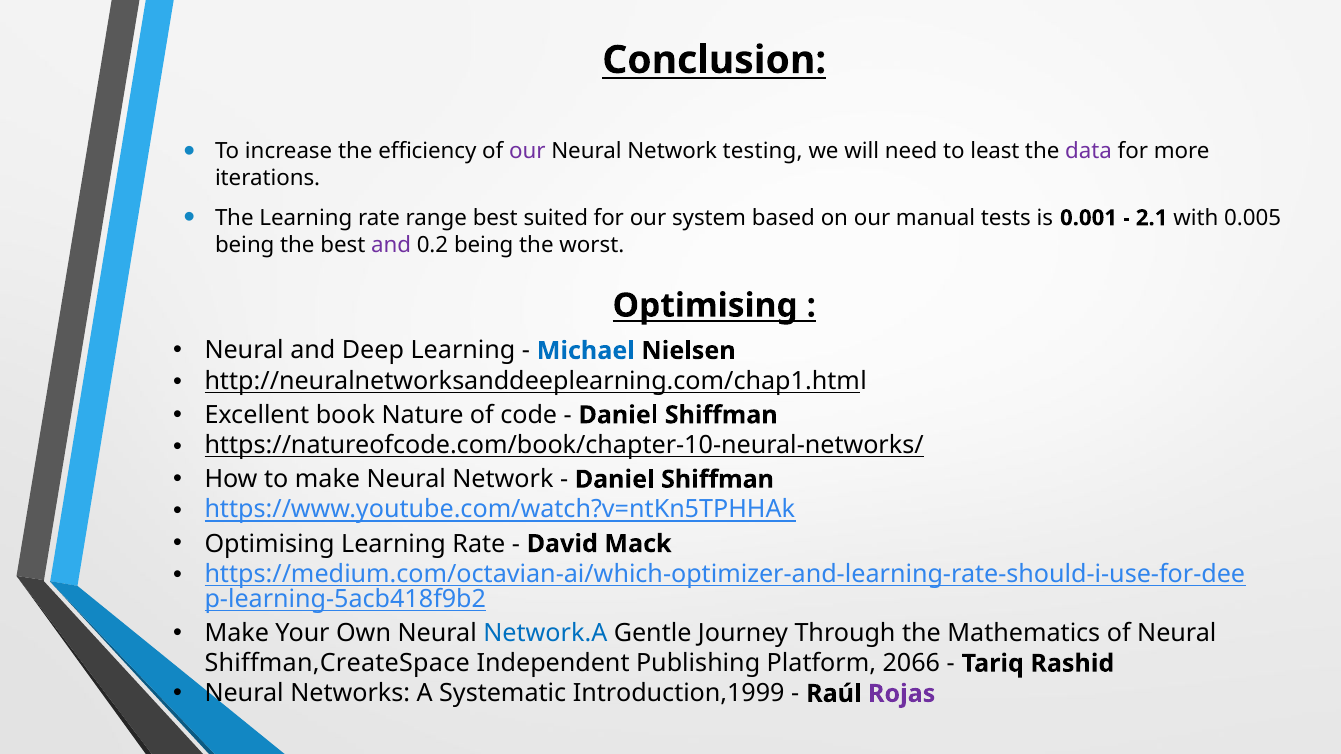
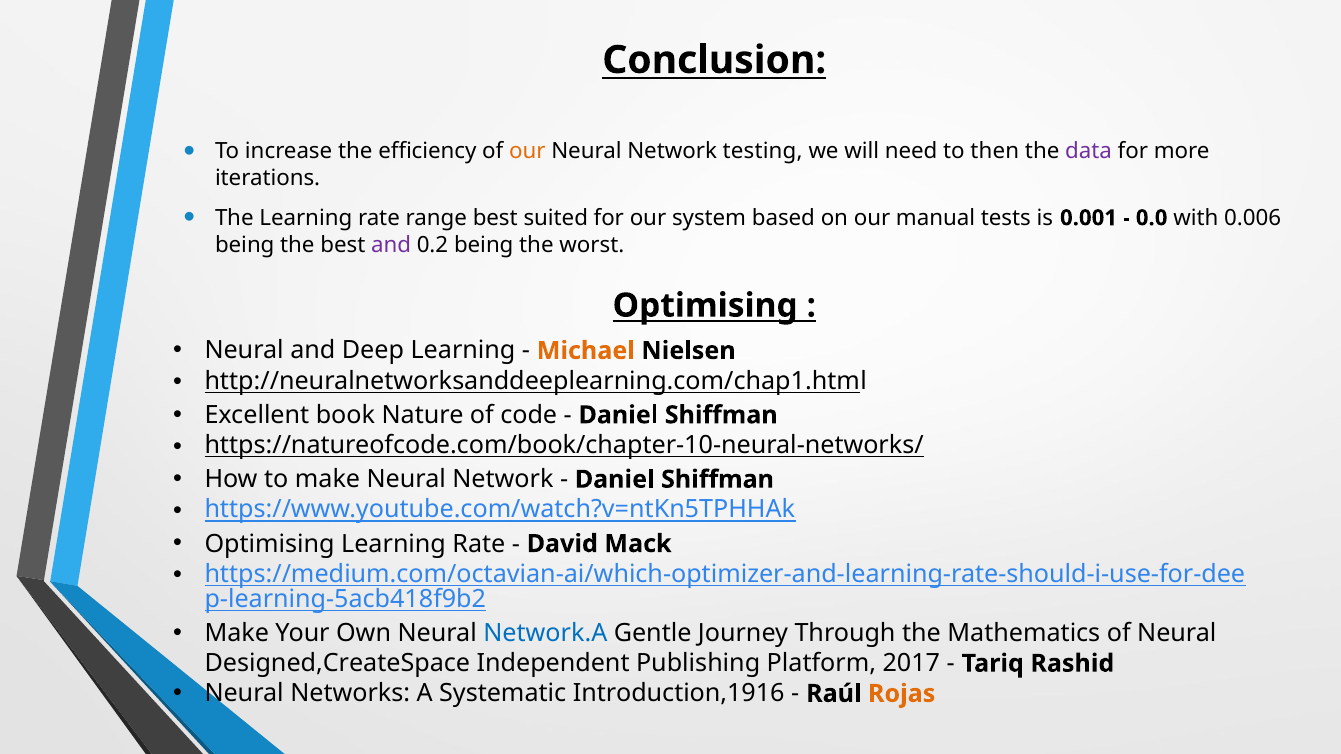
our at (527, 152) colour: purple -> orange
least: least -> then
2.1: 2.1 -> 0.0
0.005: 0.005 -> 0.006
Michael colour: blue -> orange
Shiffman,CreateSpace: Shiffman,CreateSpace -> Designed,CreateSpace
2066: 2066 -> 2017
Introduction,1999: Introduction,1999 -> Introduction,1916
Rojas colour: purple -> orange
